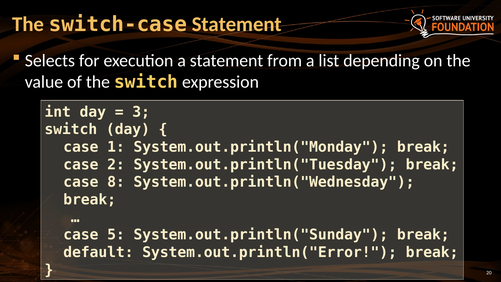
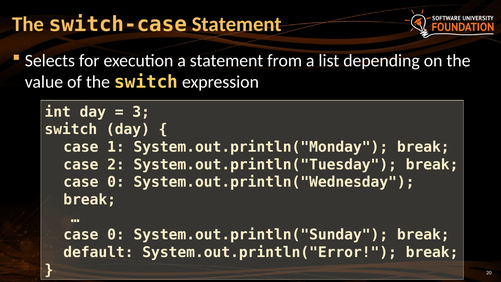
8 at (116, 182): 8 -> 0
5 at (116, 235): 5 -> 0
